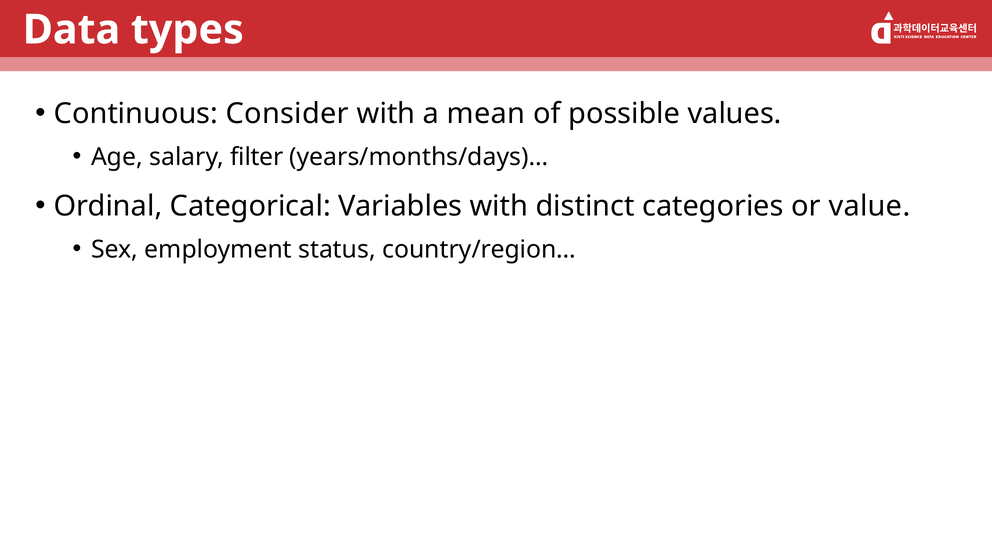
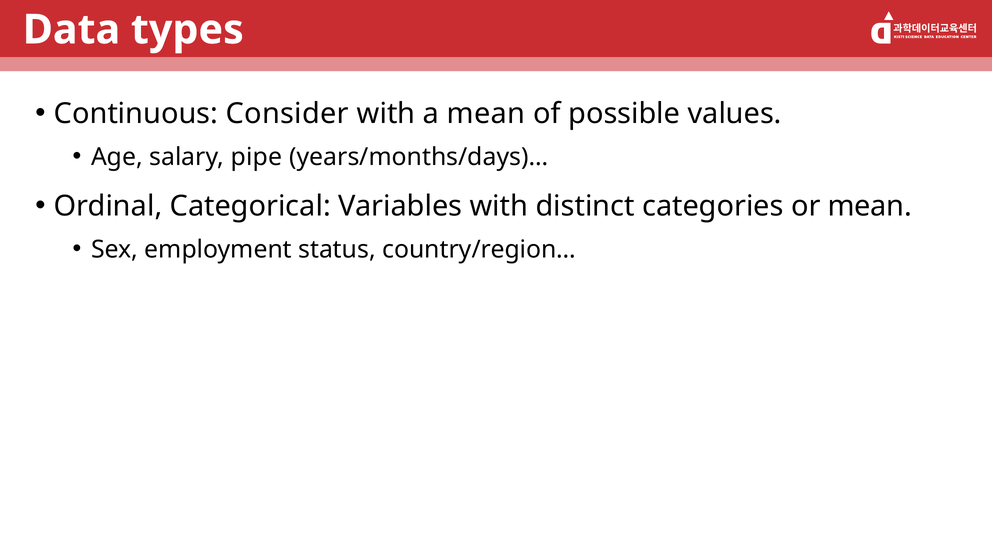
filter: filter -> pipe
or value: value -> mean
